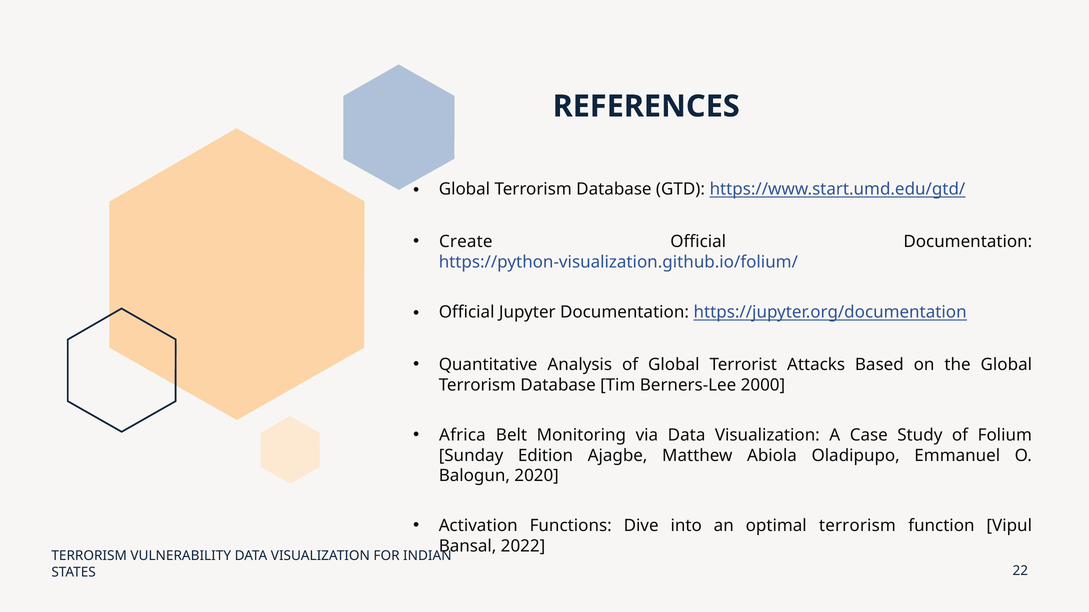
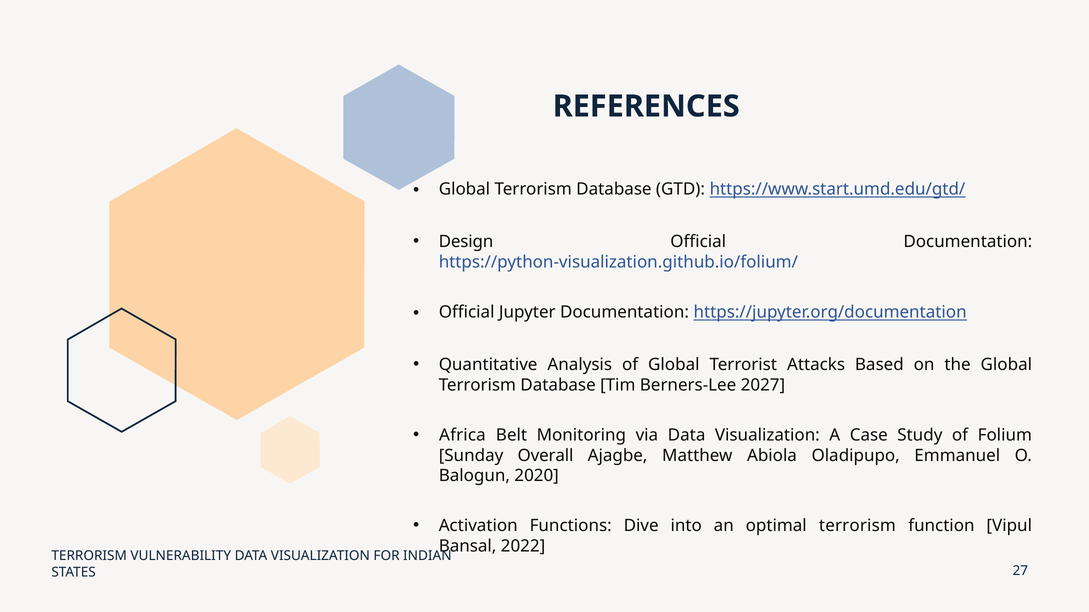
Create: Create -> Design
2000: 2000 -> 2027
Edition: Edition -> Overall
22: 22 -> 27
